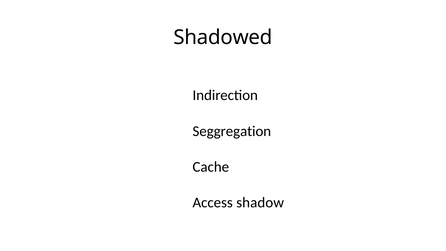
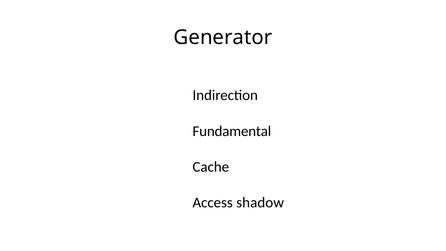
Shadowed: Shadowed -> Generator
Seggregation: Seggregation -> Fundamental
